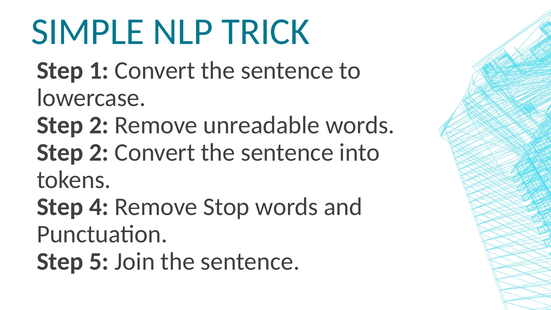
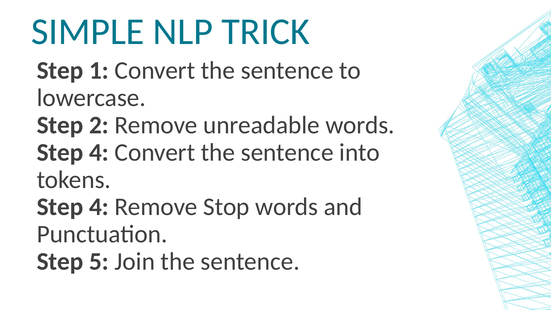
2 at (99, 152): 2 -> 4
